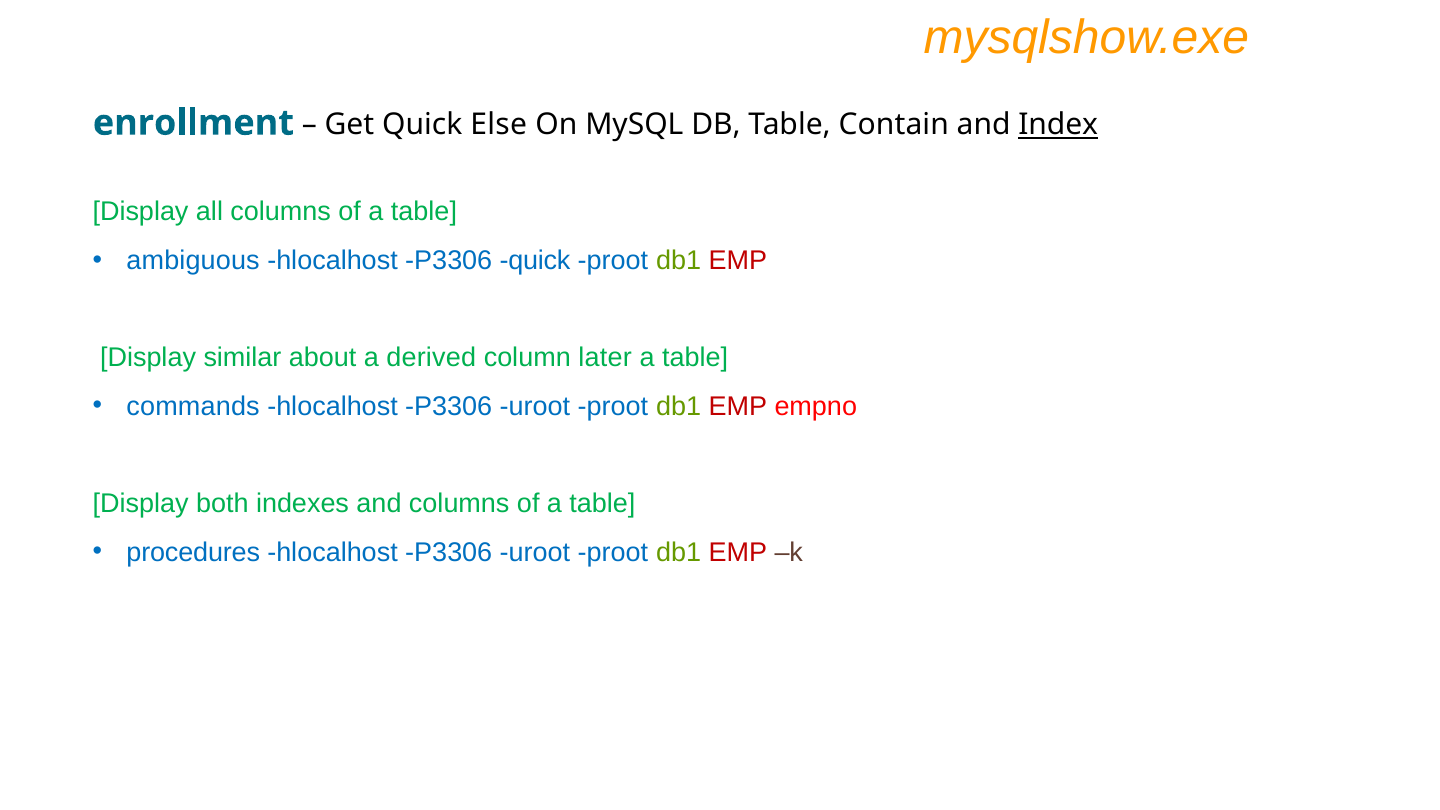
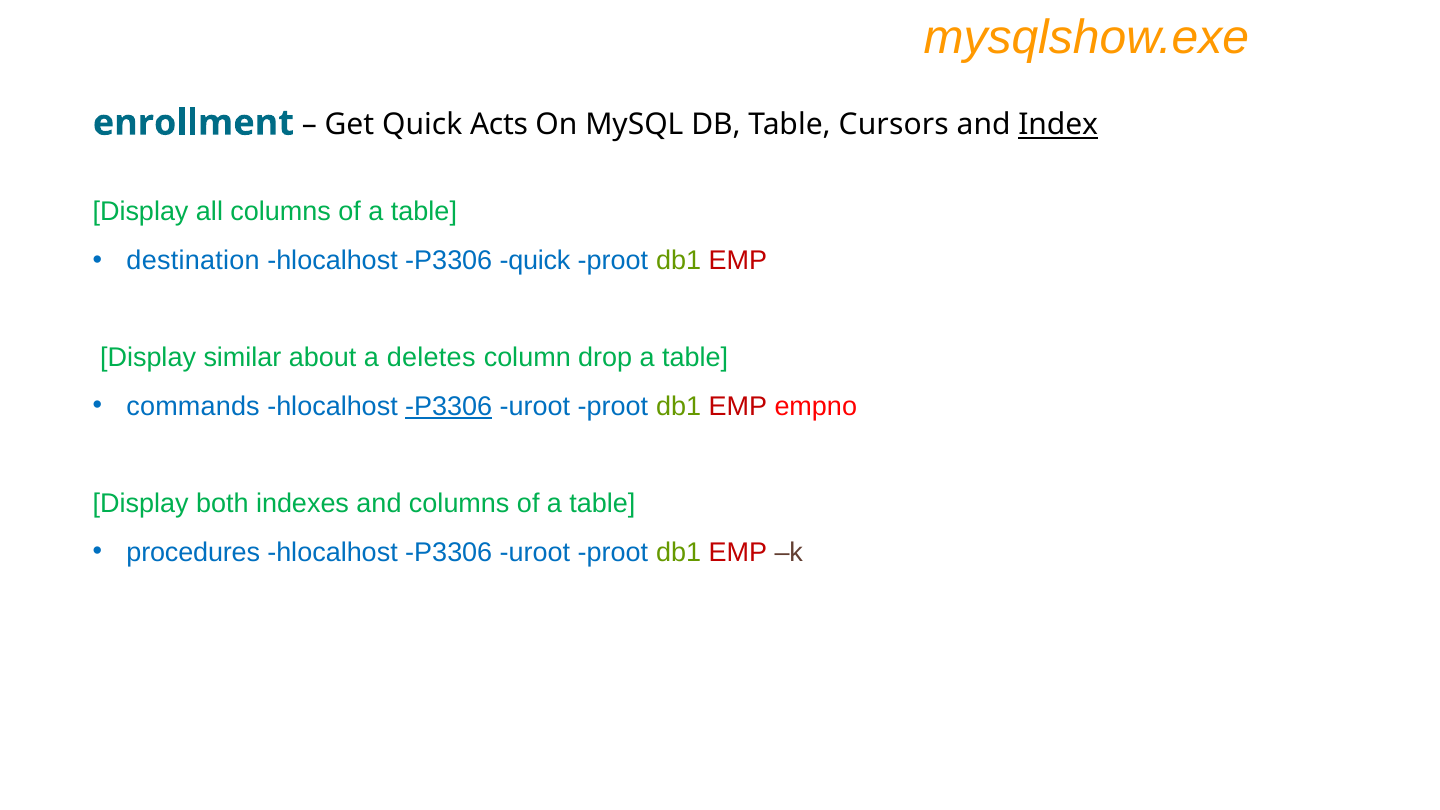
Else: Else -> Acts
Contain: Contain -> Cursors
ambiguous: ambiguous -> destination
derived: derived -> deletes
later: later -> drop
P3306 at (449, 406) underline: none -> present
